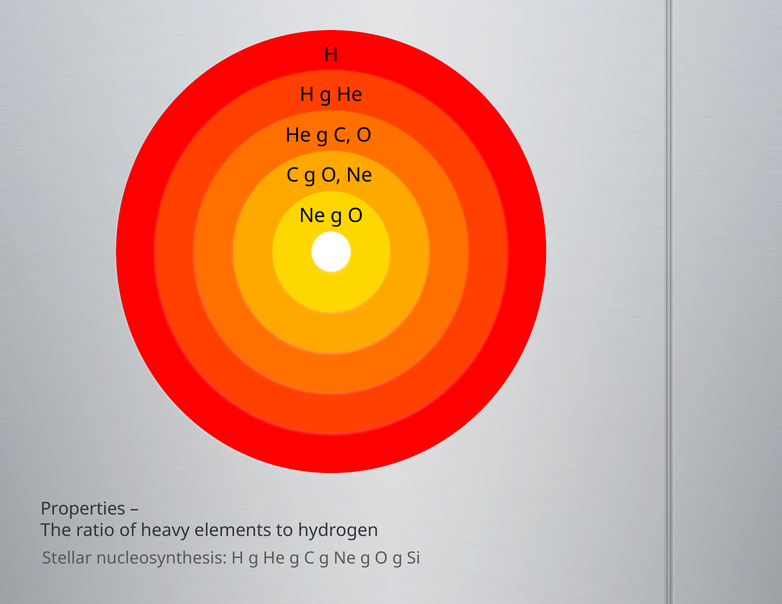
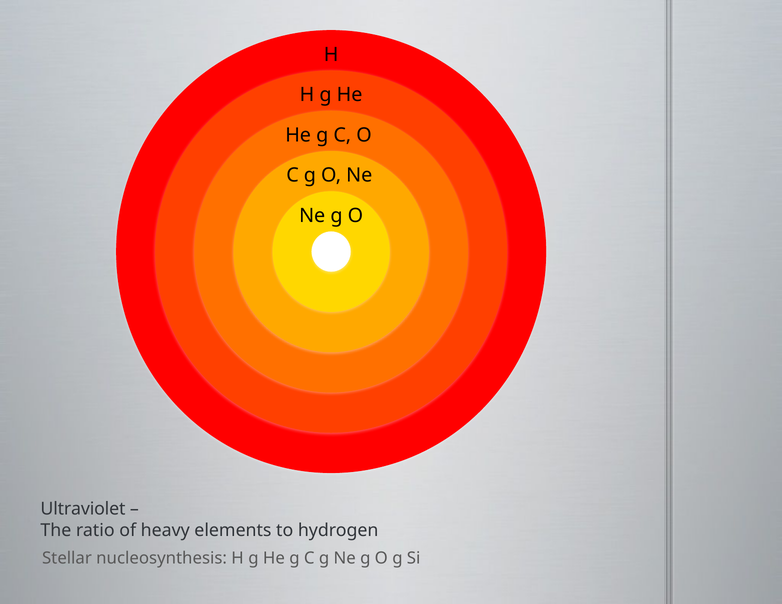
Properties: Properties -> Ultraviolet
